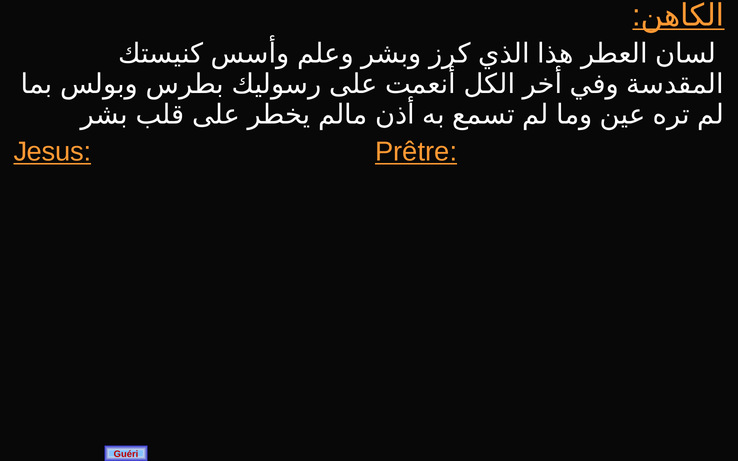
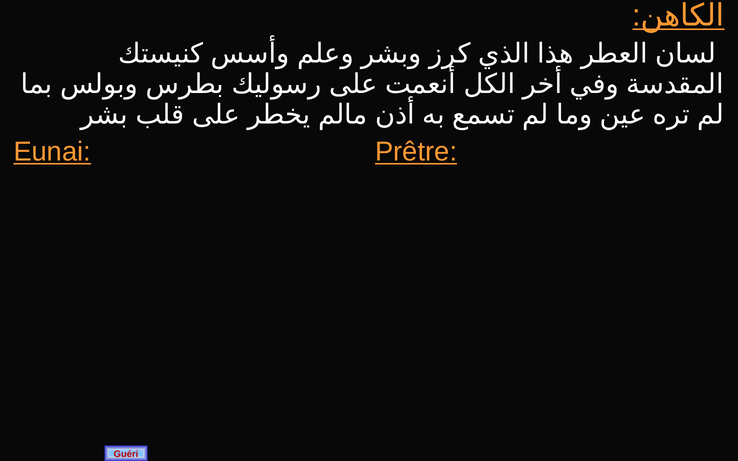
Jesus: Jesus -> Eunai
